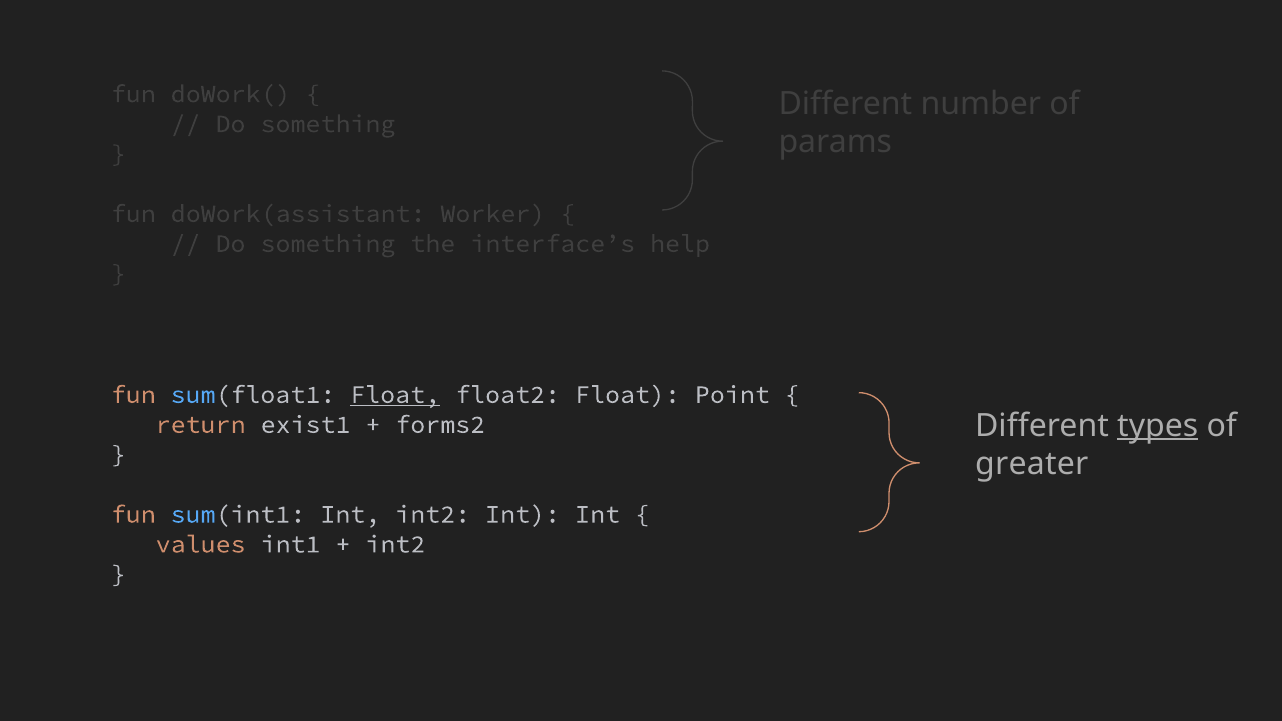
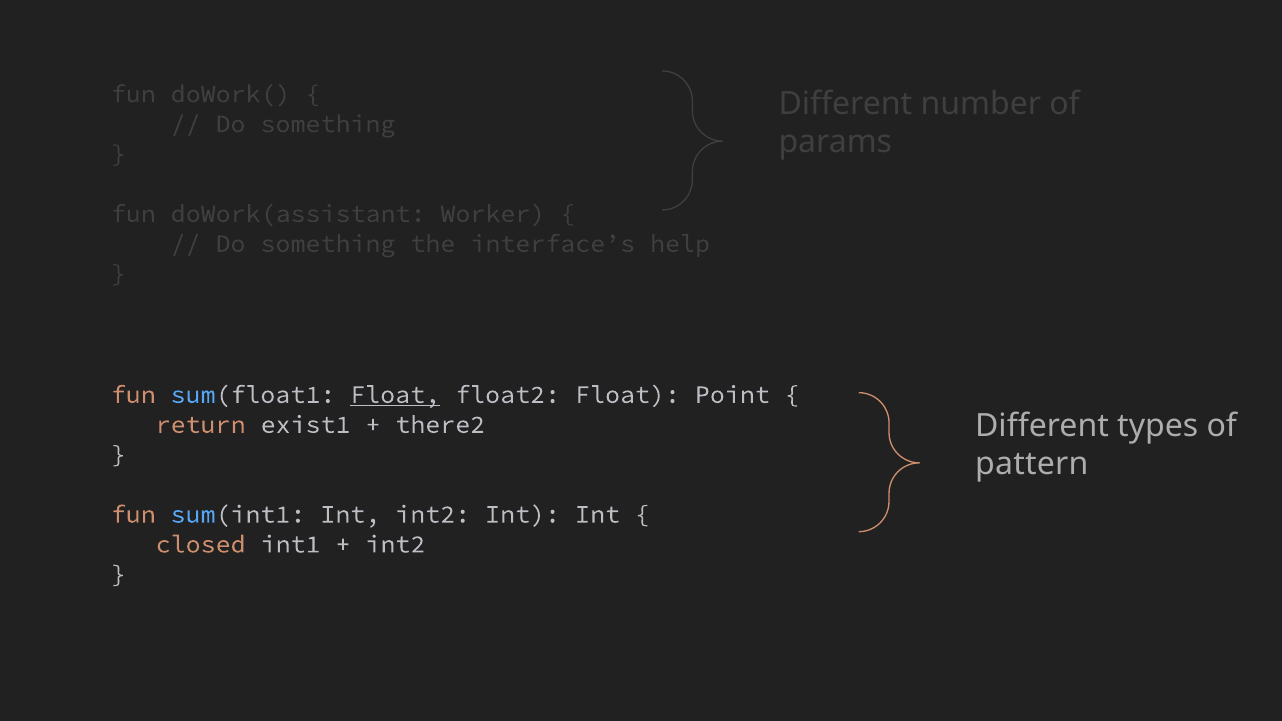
types underline: present -> none
forms2: forms2 -> there2
greater: greater -> pattern
values: values -> closed
